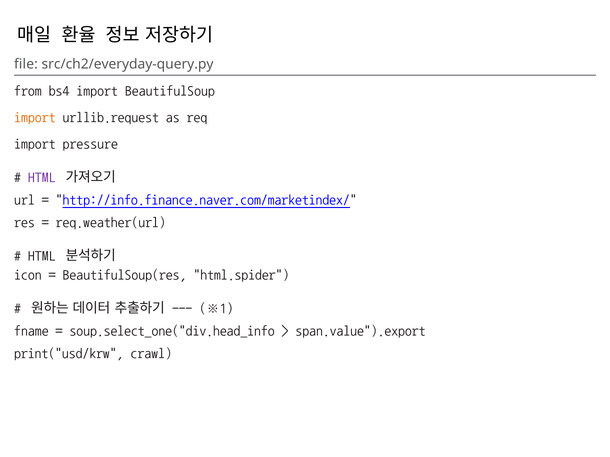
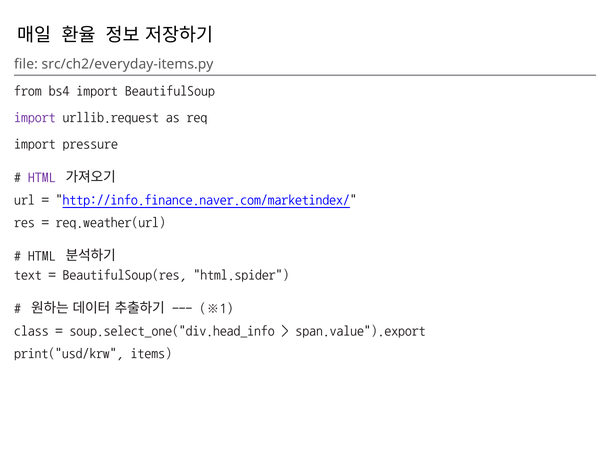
src/ch2/everyday-query.py: src/ch2/everyday-query.py -> src/ch2/everyday-items.py
import at (35, 117) colour: orange -> purple
icon: icon -> text
fname: fname -> class
crawl: crawl -> items
